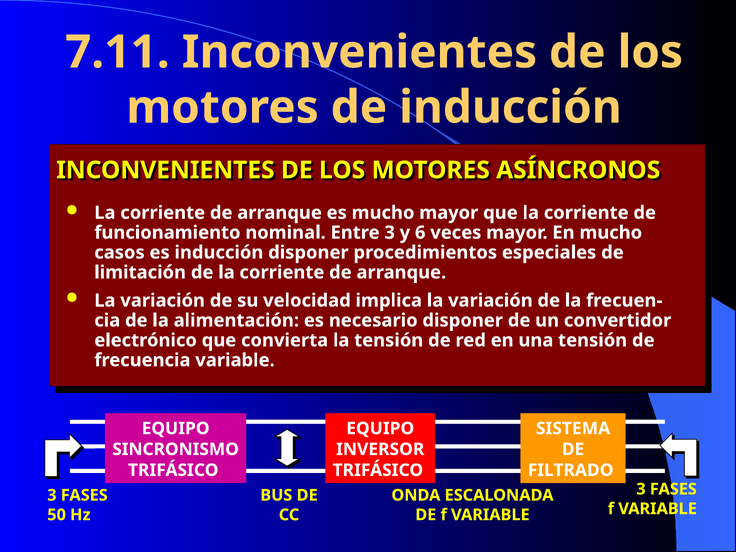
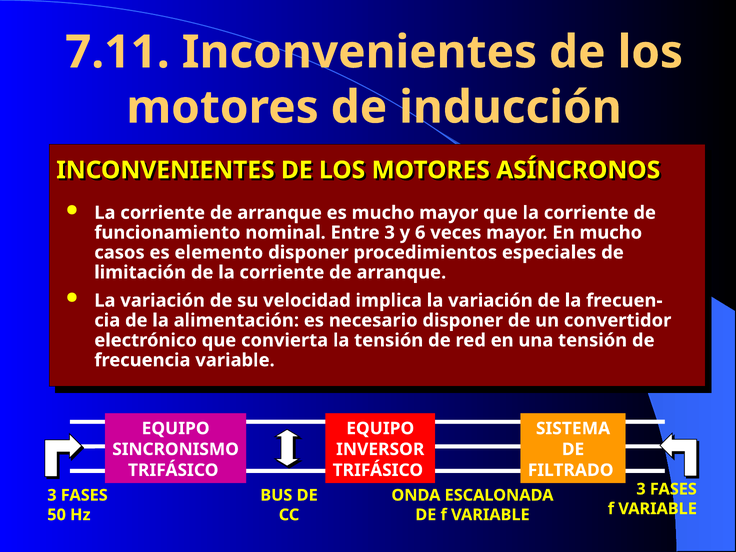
es inducción: inducción -> elemento
